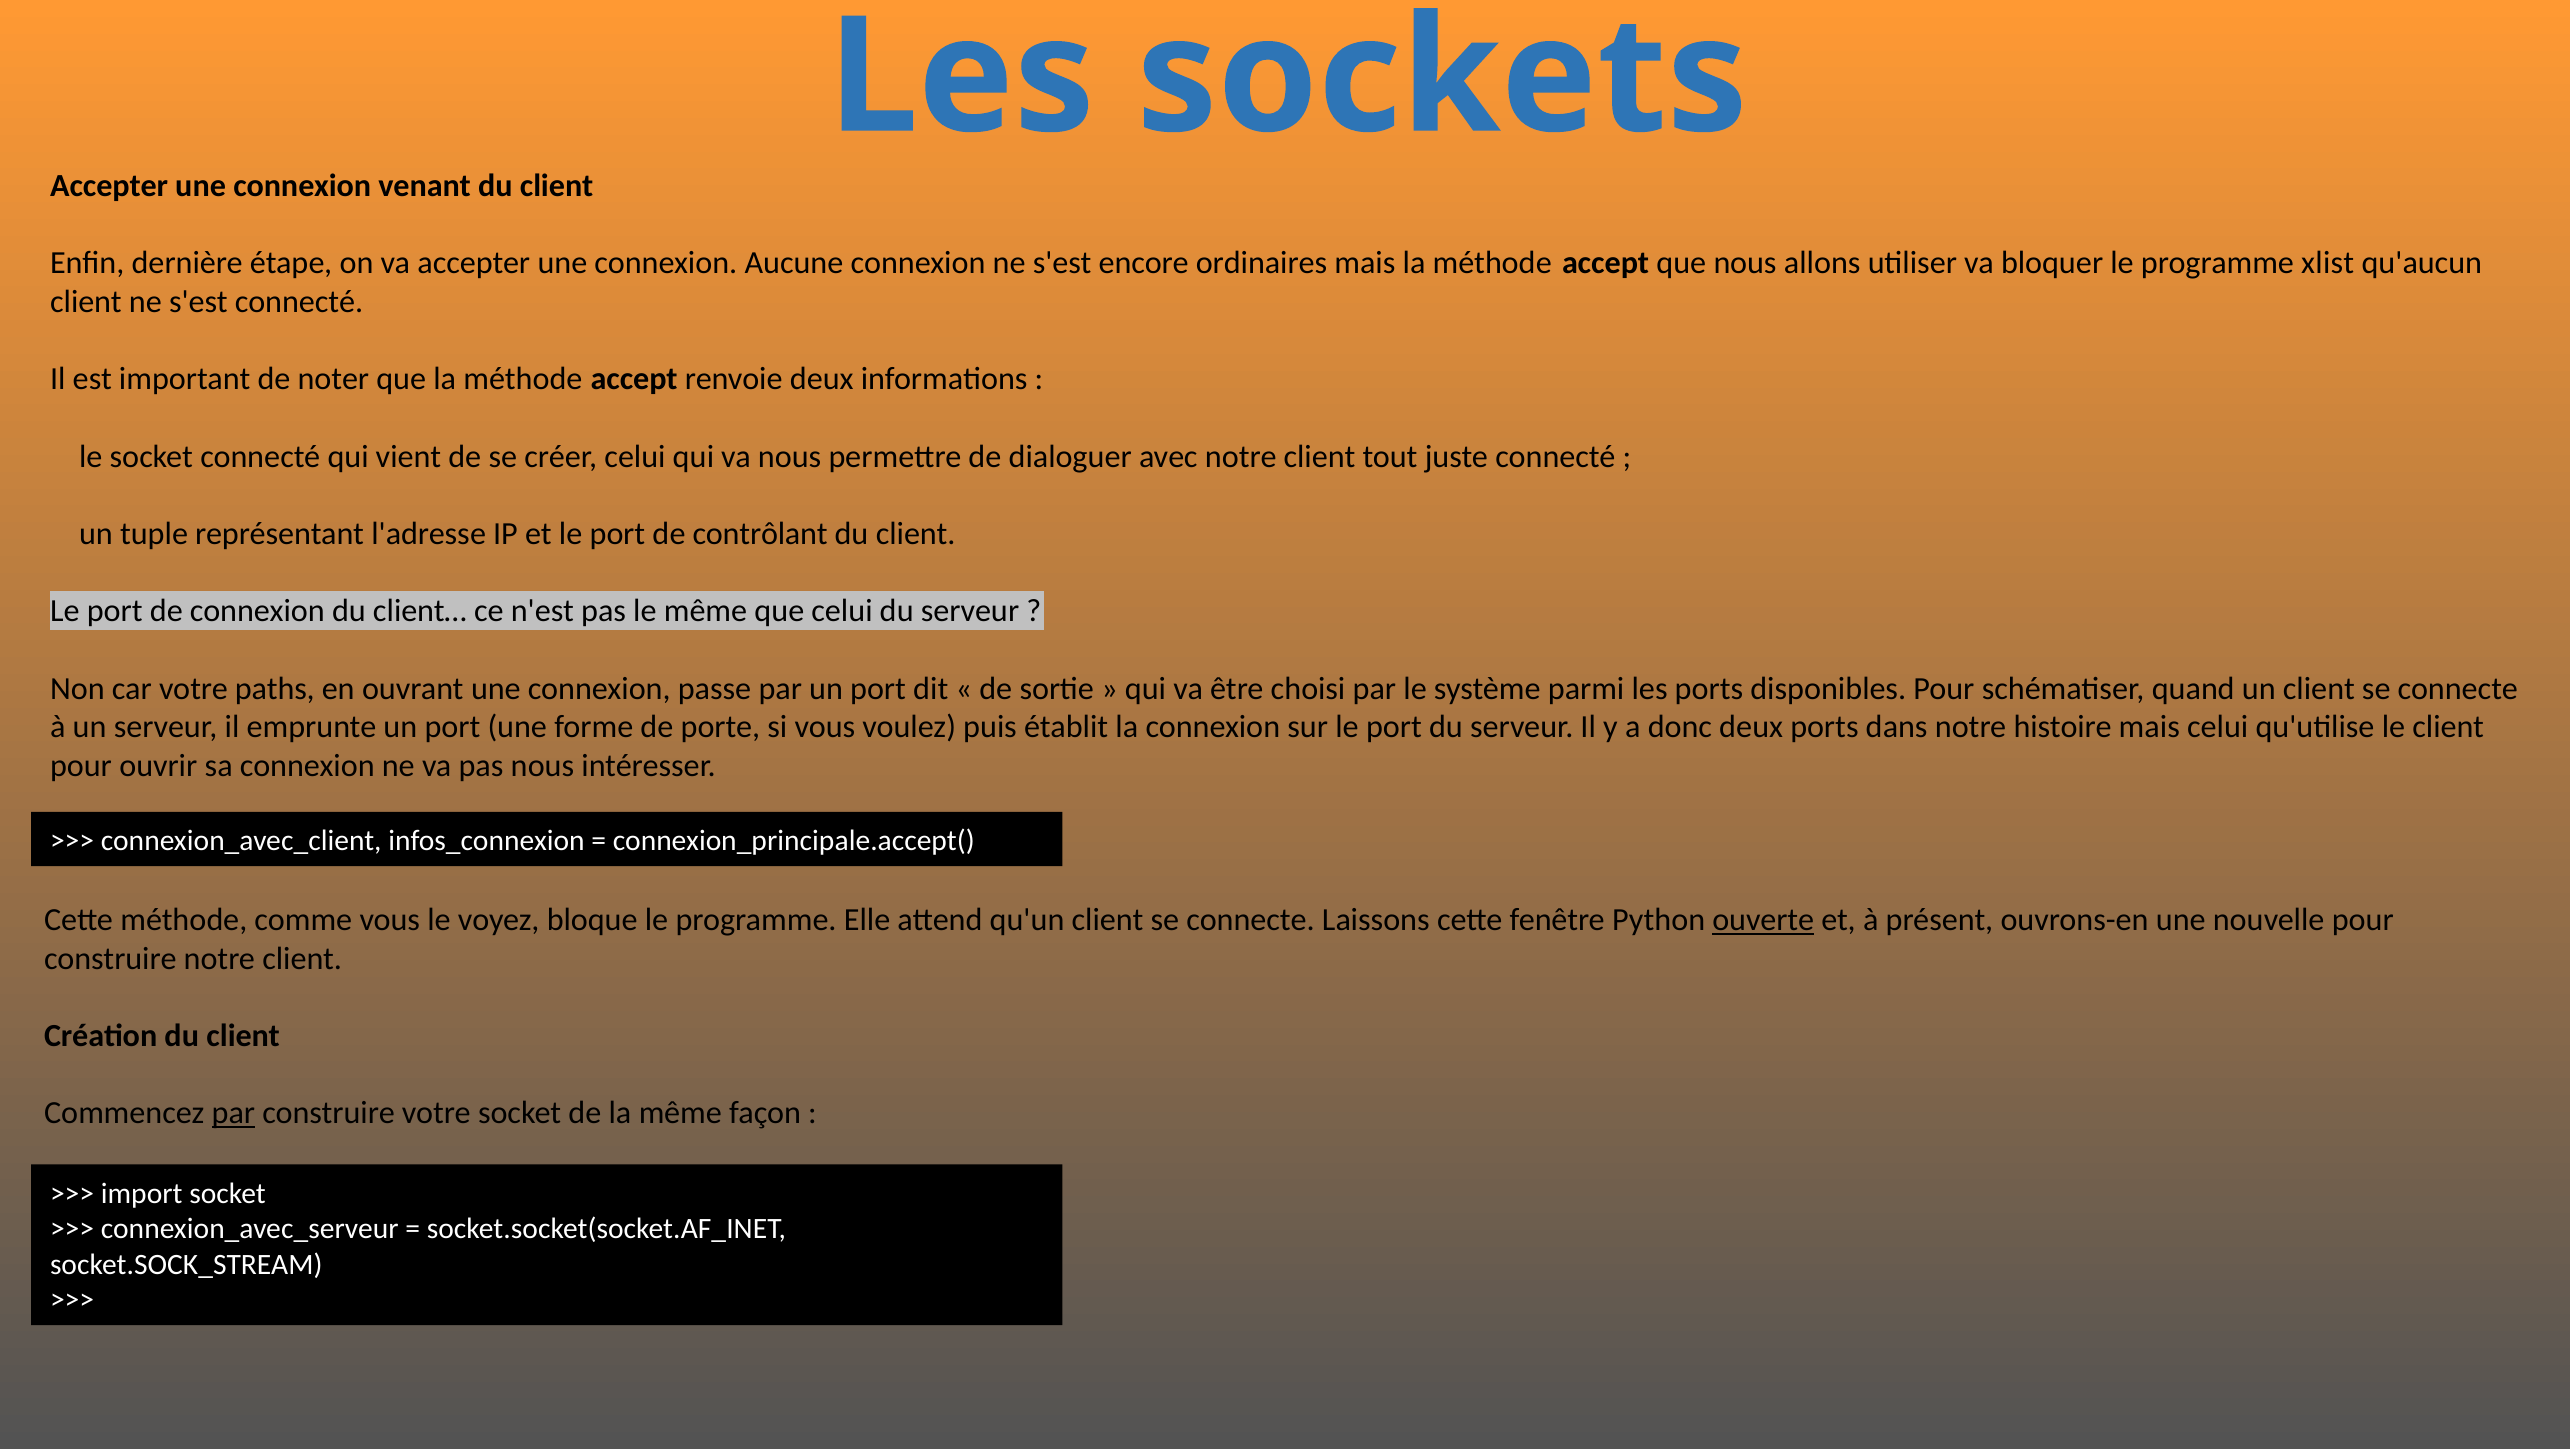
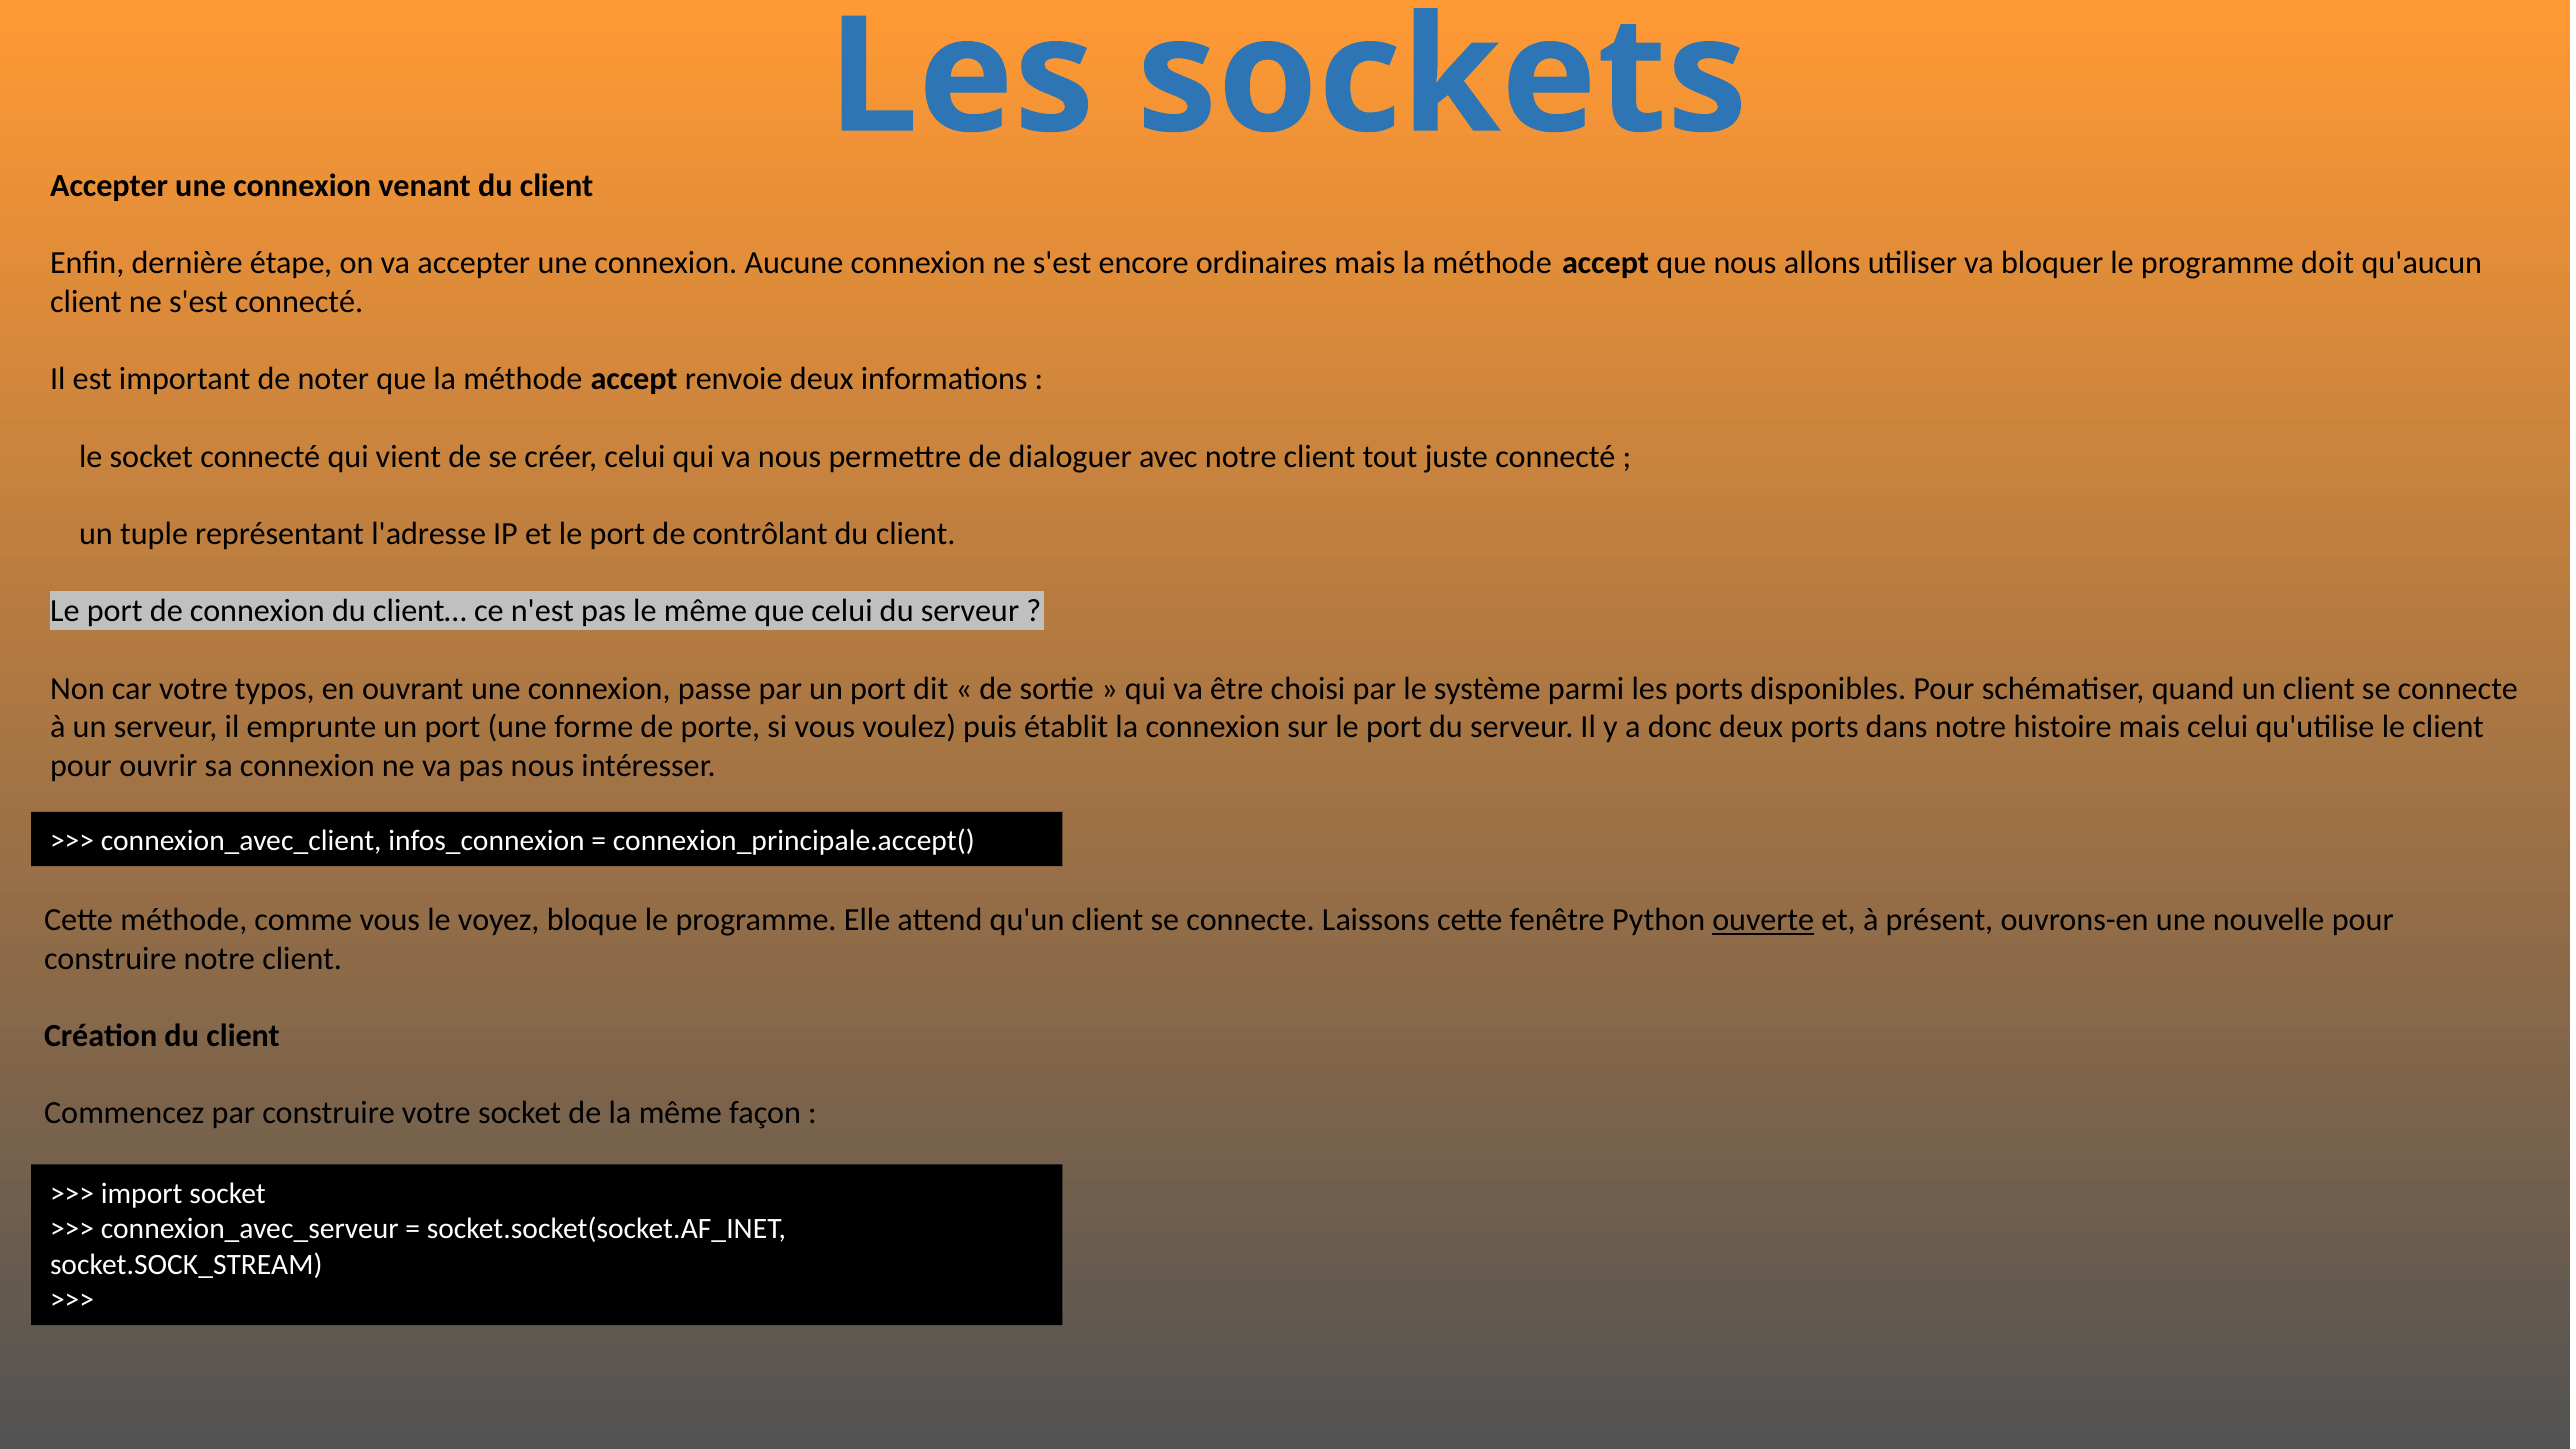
xlist: xlist -> doit
paths: paths -> typos
par at (233, 1113) underline: present -> none
